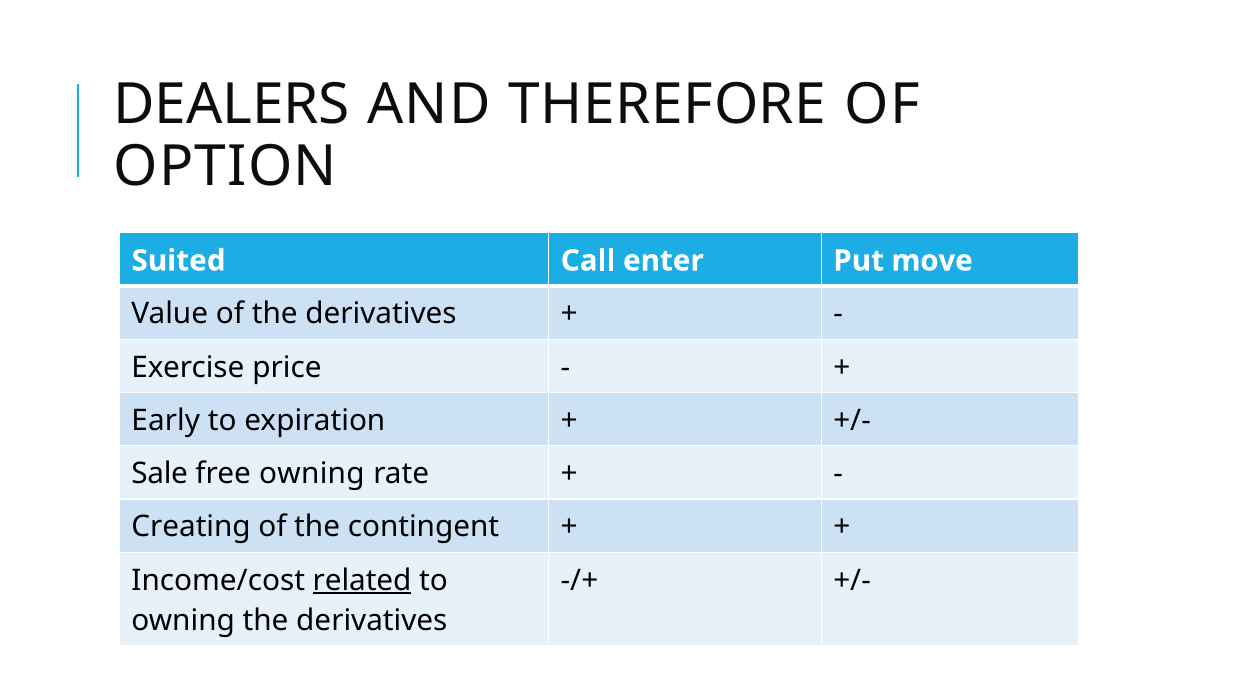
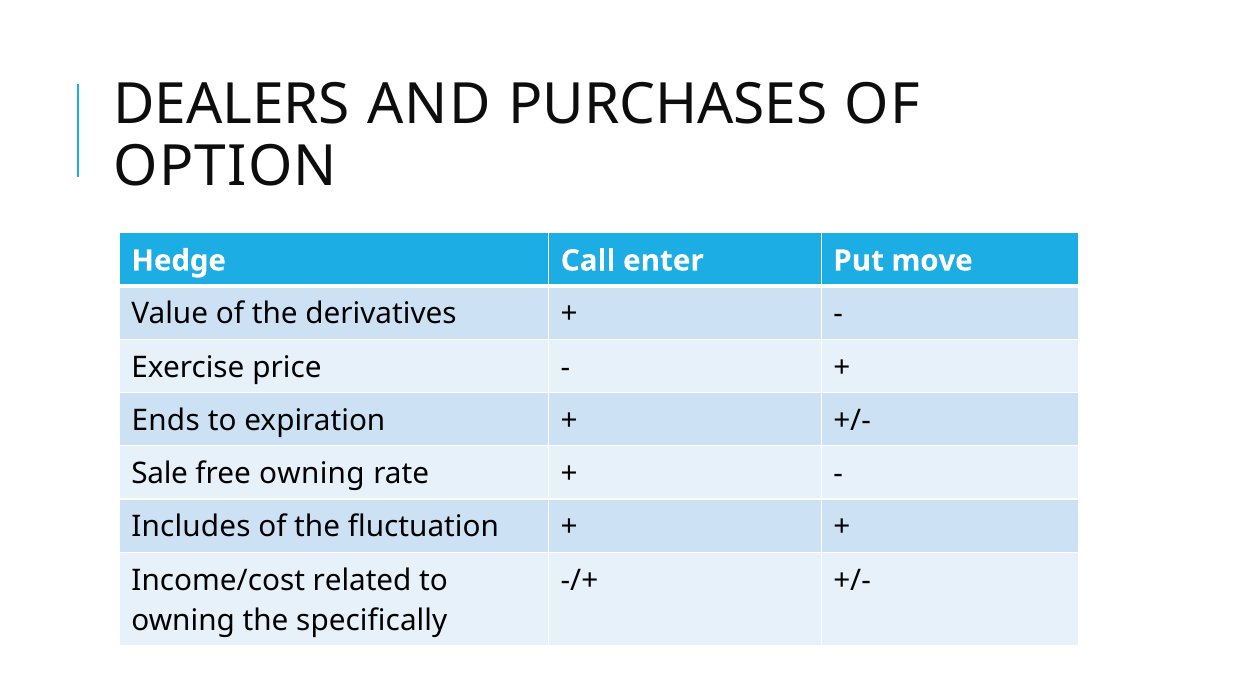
THEREFORE: THEREFORE -> PURCHASES
Suited: Suited -> Hedge
Early: Early -> Ends
Creating: Creating -> Includes
contingent: contingent -> fluctuation
related underline: present -> none
owning the derivatives: derivatives -> specifically
